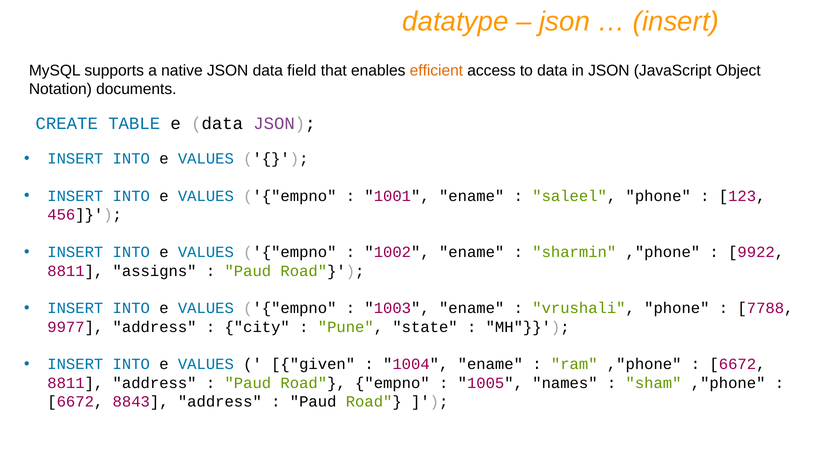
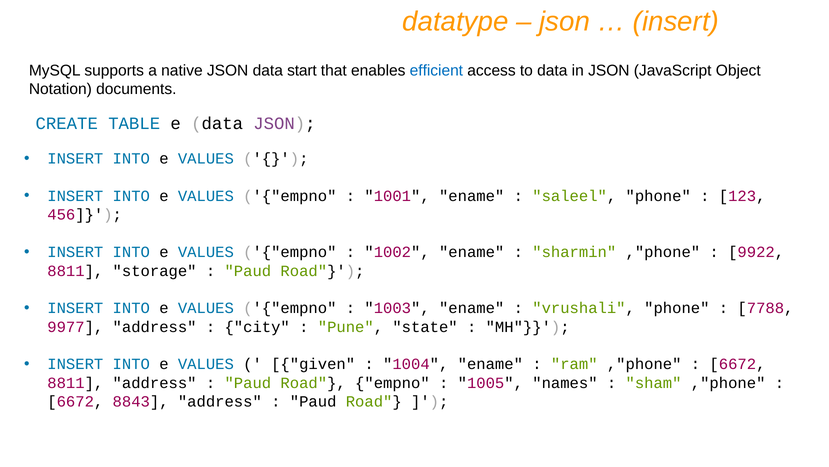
field: field -> start
efficient colour: orange -> blue
assigns: assigns -> storage
